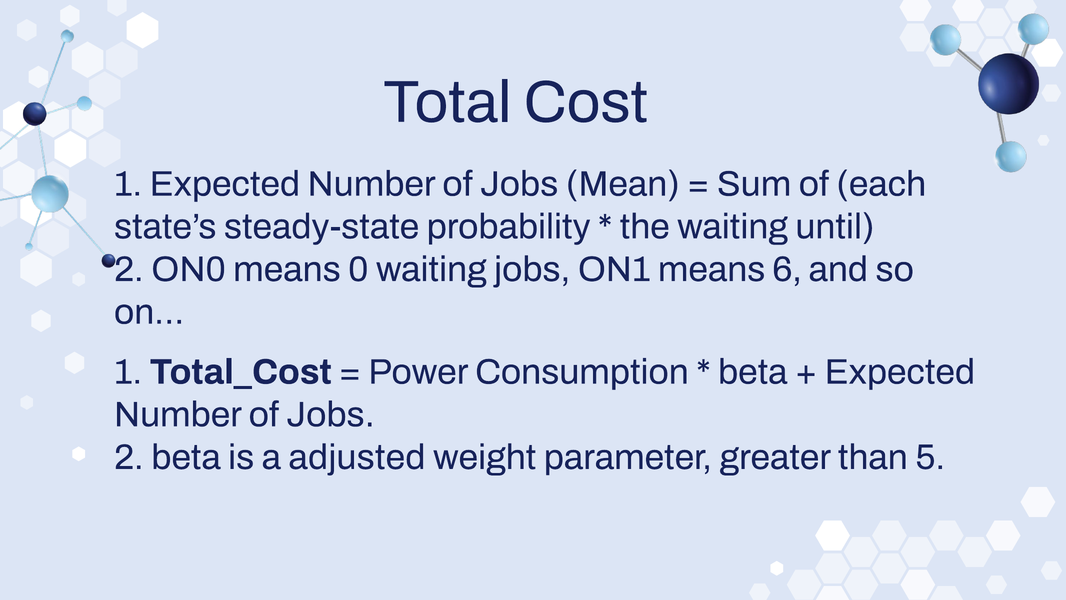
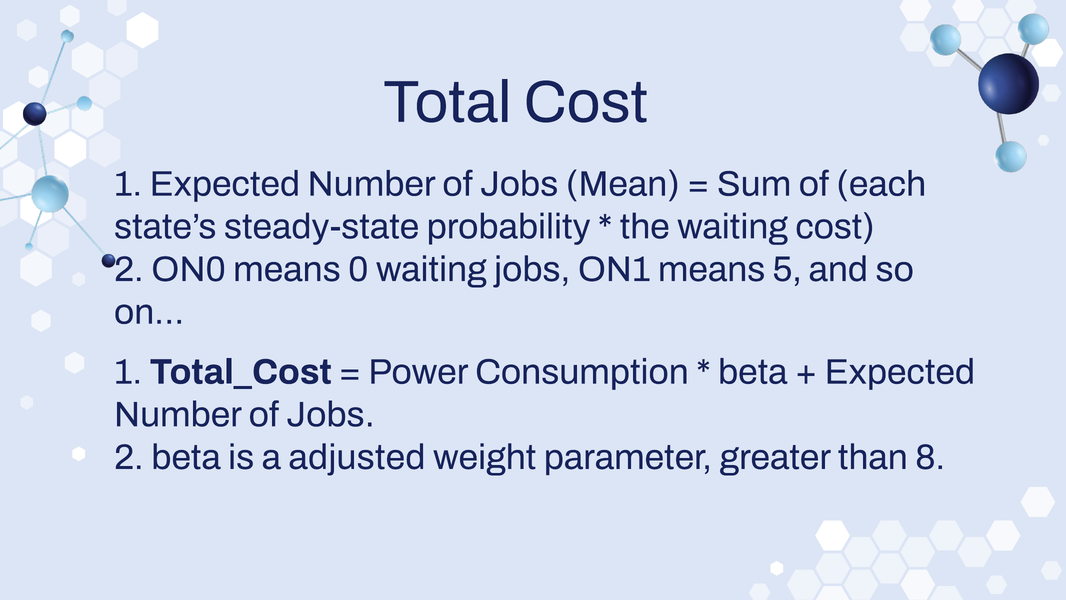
waiting until: until -> cost
6: 6 -> 5
5: 5 -> 8
